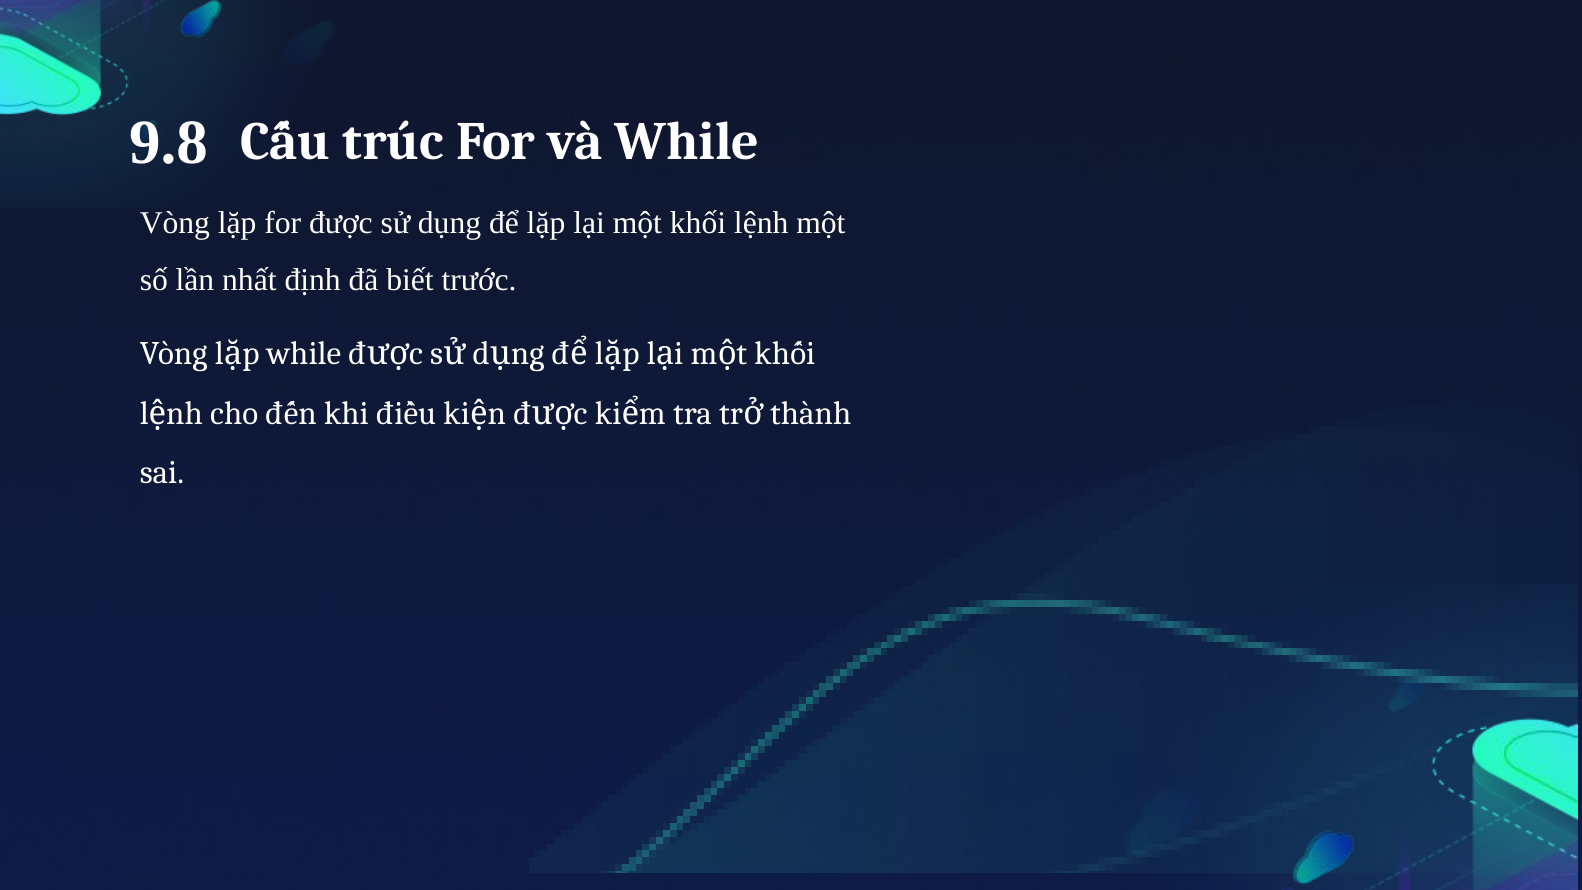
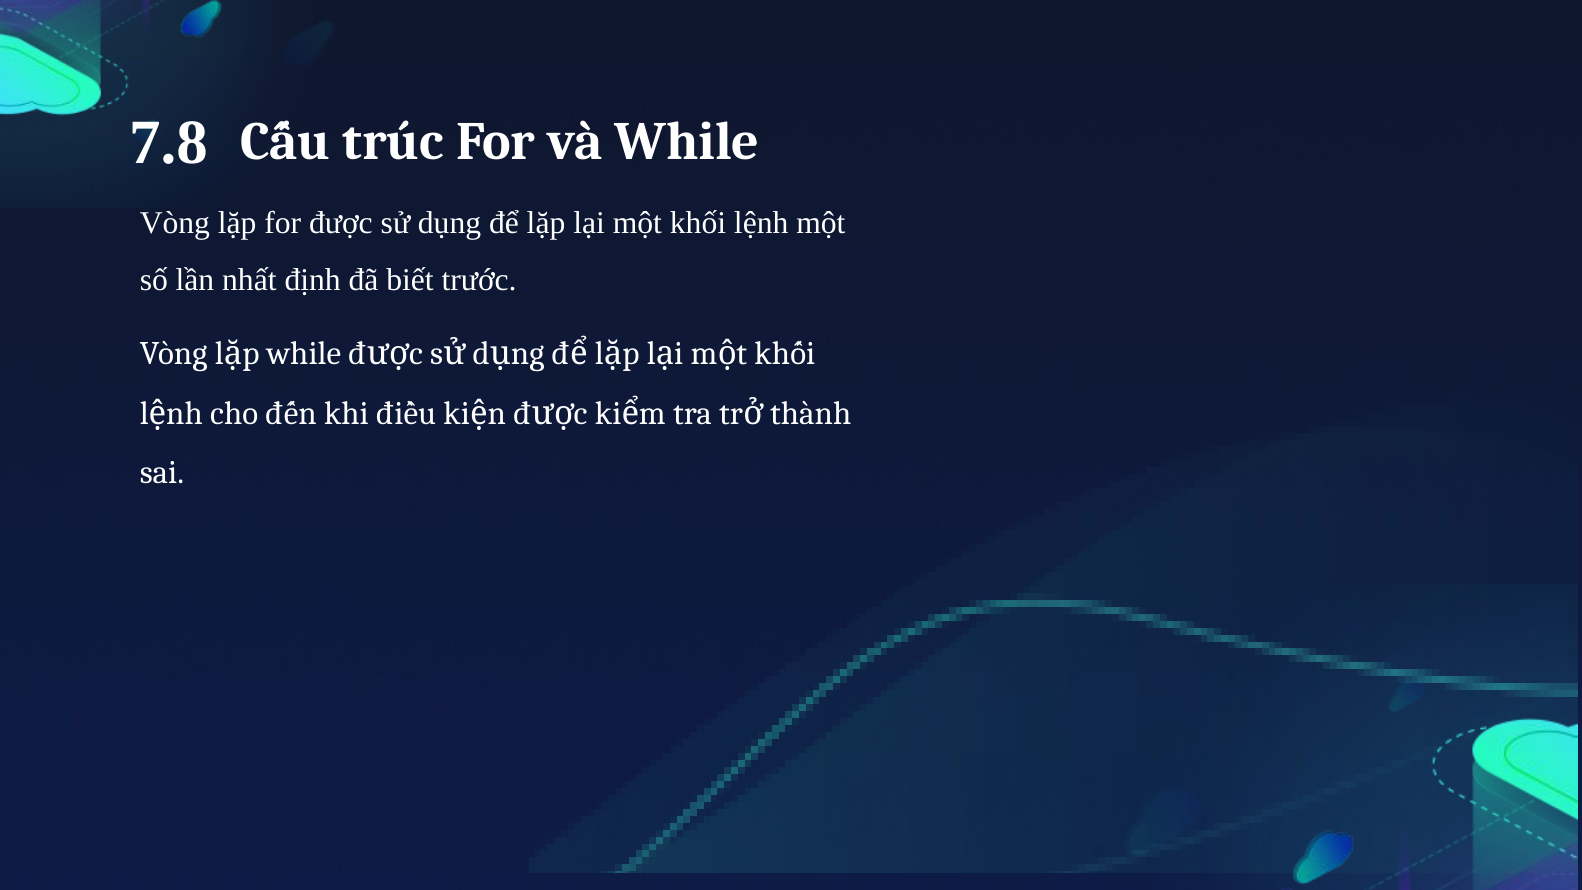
9.8: 9.8 -> 7.8
